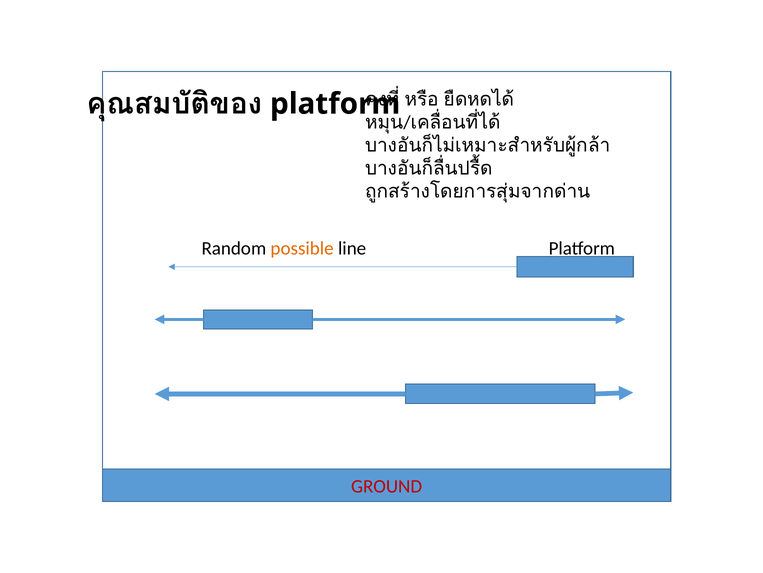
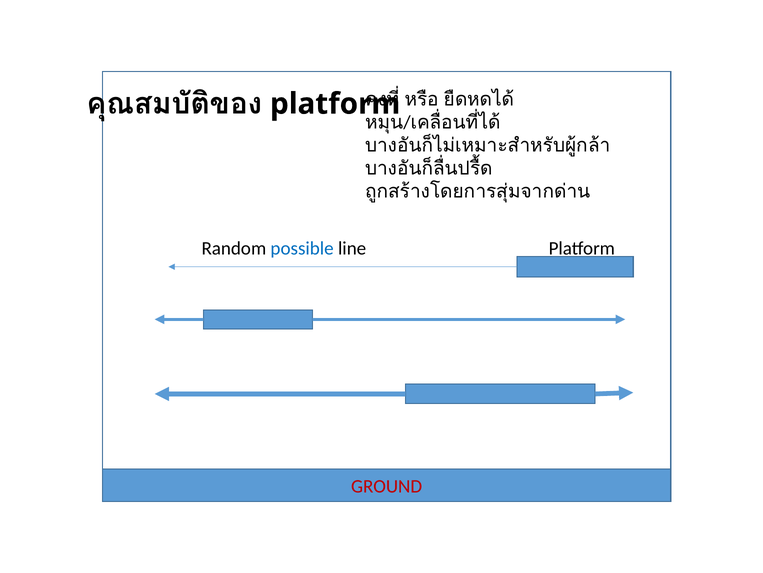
possible colour: orange -> blue
